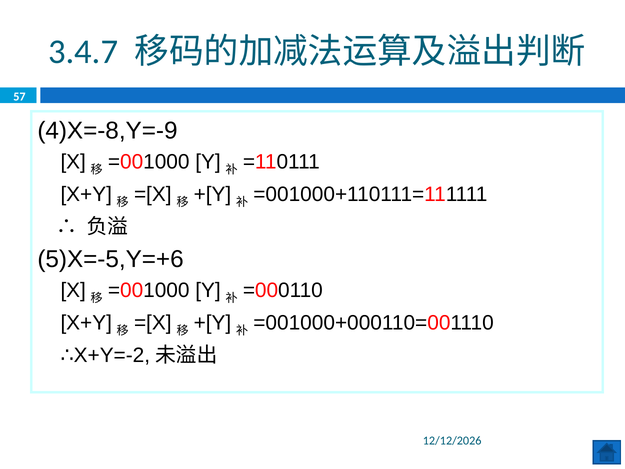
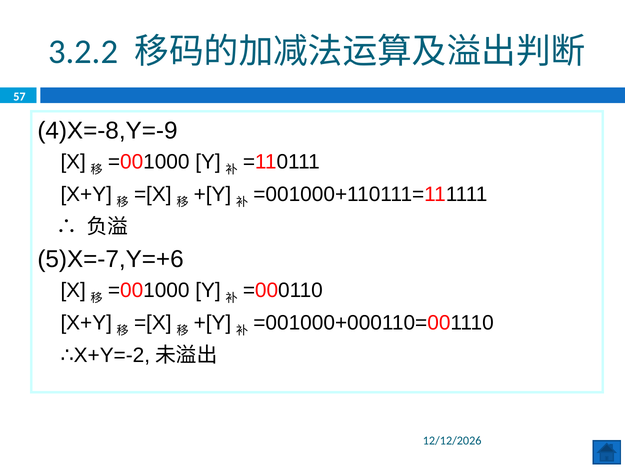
3.4.7: 3.4.7 -> 3.2.2
5)X=-5,Y=+6: 5)X=-5,Y=+6 -> 5)X=-7,Y=+6
